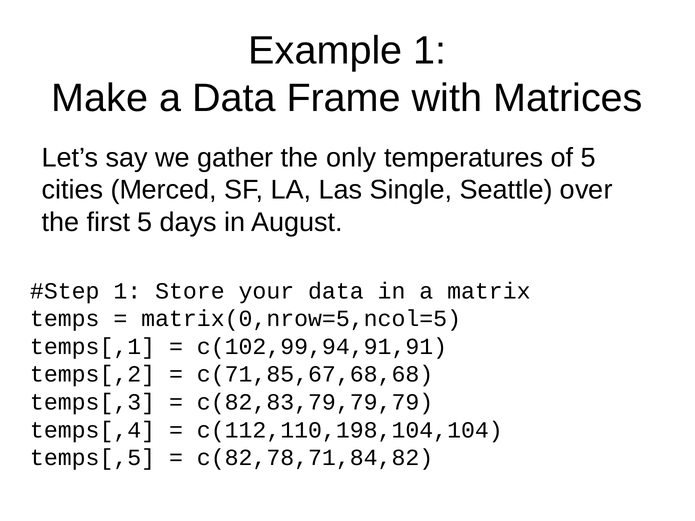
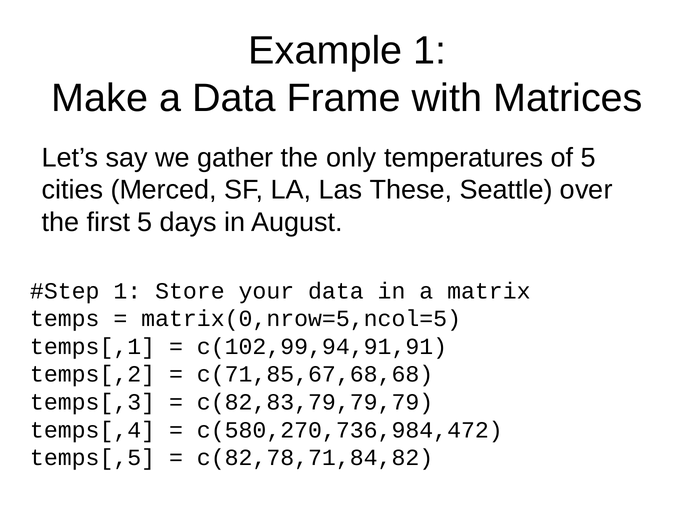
Single: Single -> These
c(112,110,198,104,104: c(112,110,198,104,104 -> c(580,270,736,984,472
